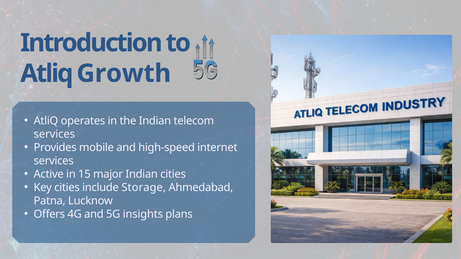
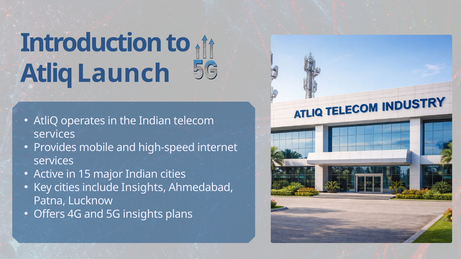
Growth: Growth -> Launch
include Storage: Storage -> Insights
